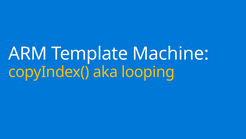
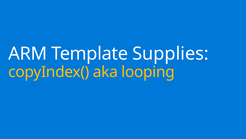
Machine: Machine -> Supplies
